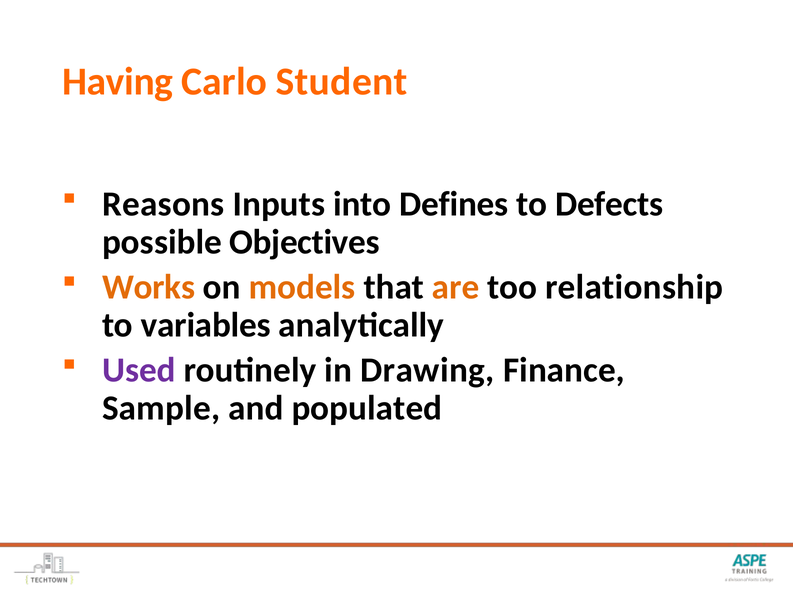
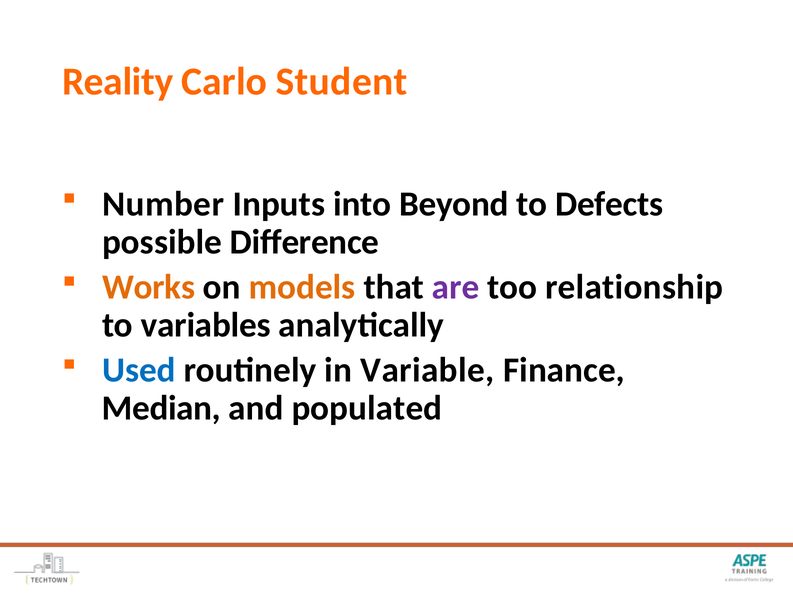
Having: Having -> Reality
Reasons: Reasons -> Number
Defines: Defines -> Beyond
Objectives: Objectives -> Difference
are colour: orange -> purple
Used colour: purple -> blue
Drawing: Drawing -> Variable
Sample: Sample -> Median
